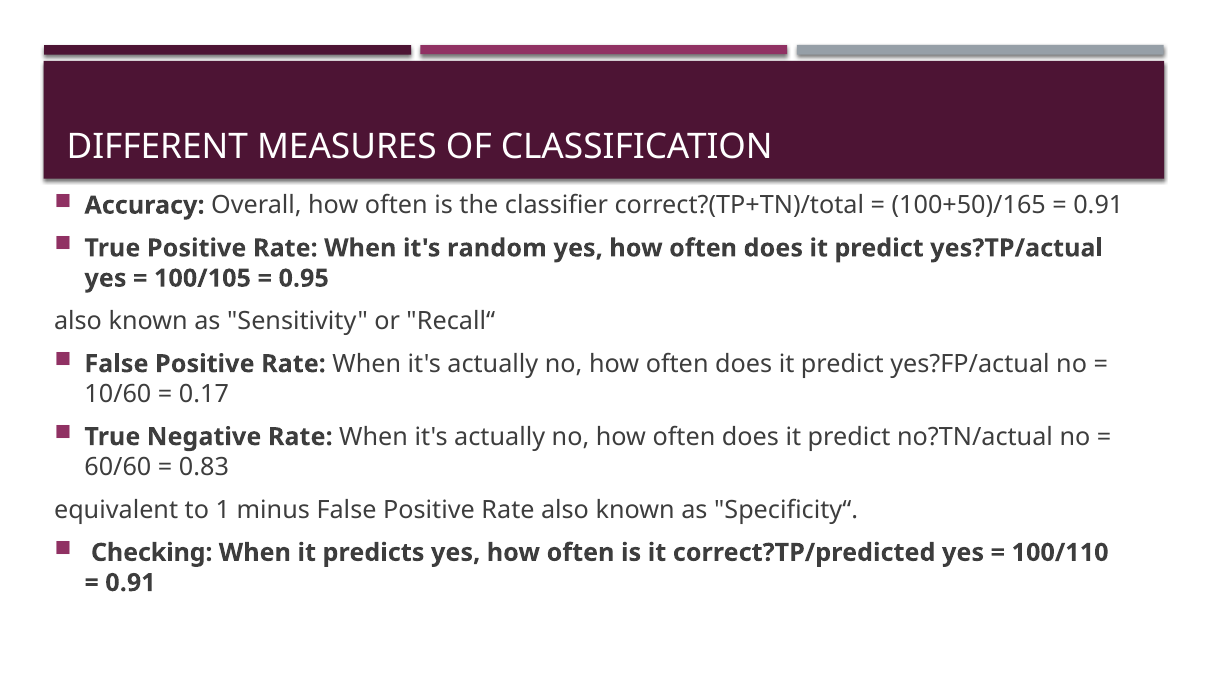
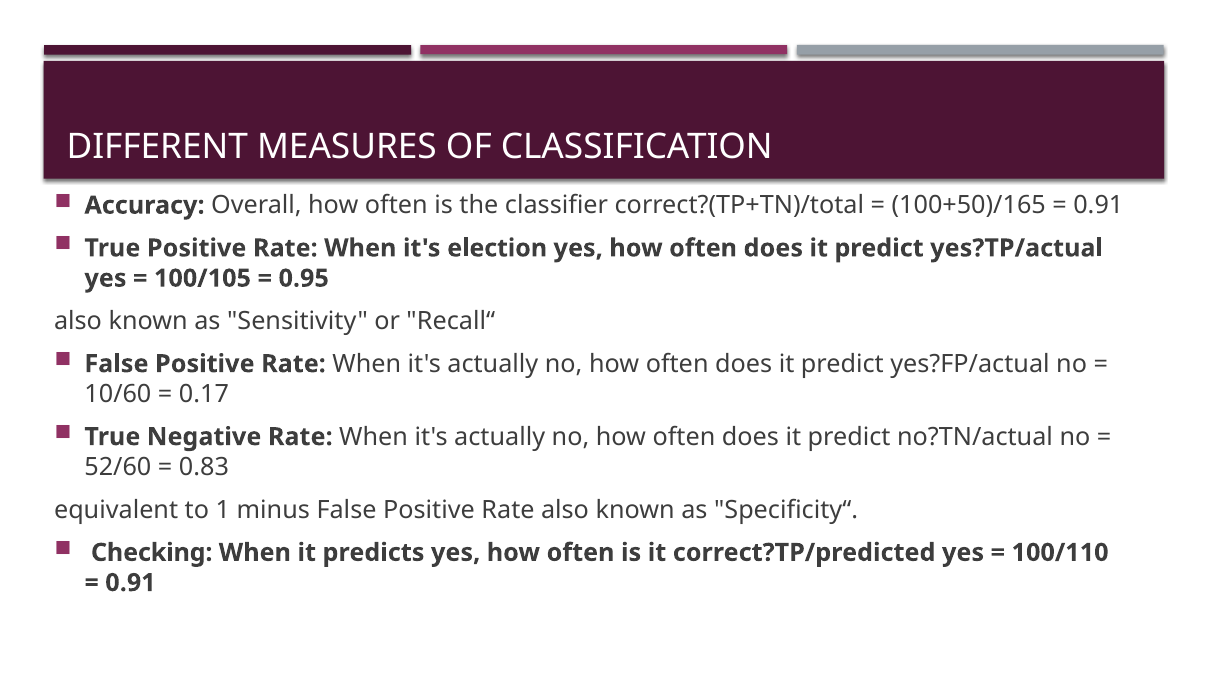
random: random -> election
60/60: 60/60 -> 52/60
